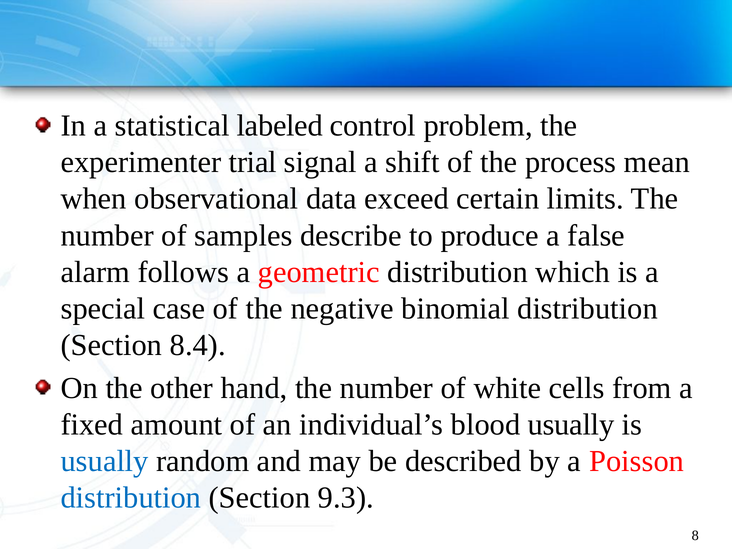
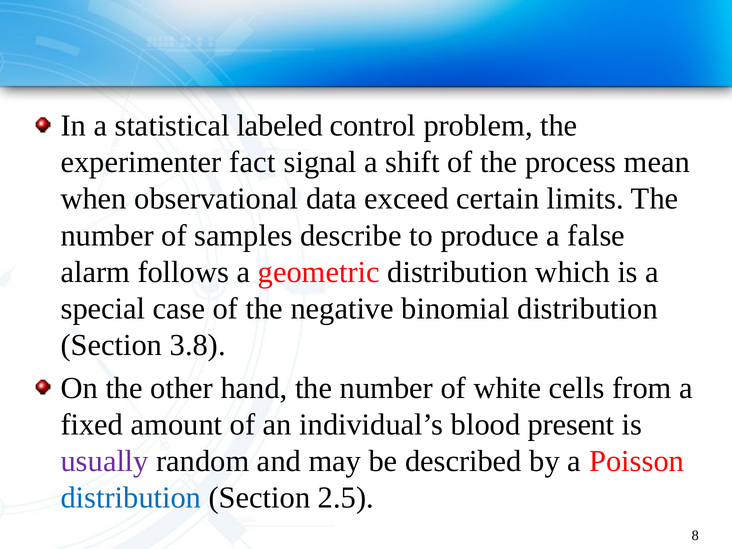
trial: trial -> fact
8.4: 8.4 -> 3.8
blood usually: usually -> present
usually at (105, 461) colour: blue -> purple
9.3: 9.3 -> 2.5
